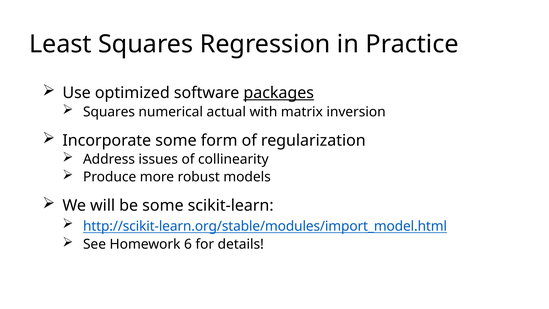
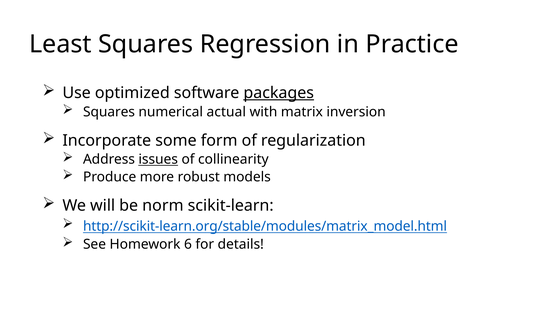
issues underline: none -> present
be some: some -> norm
http://scikit-learn.org/stable/modules/import_model.html: http://scikit-learn.org/stable/modules/import_model.html -> http://scikit-learn.org/stable/modules/matrix_model.html
